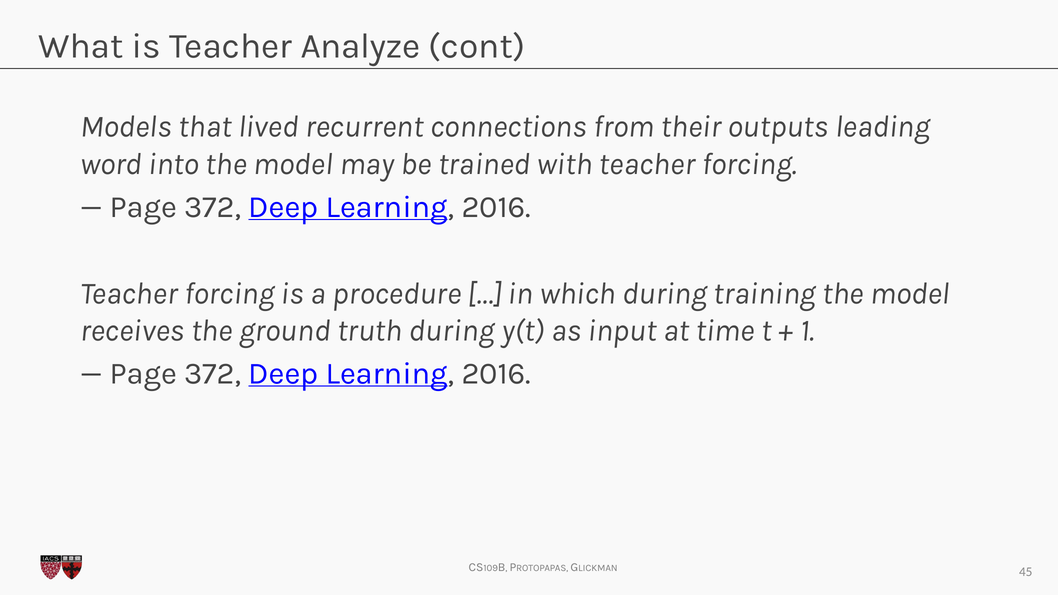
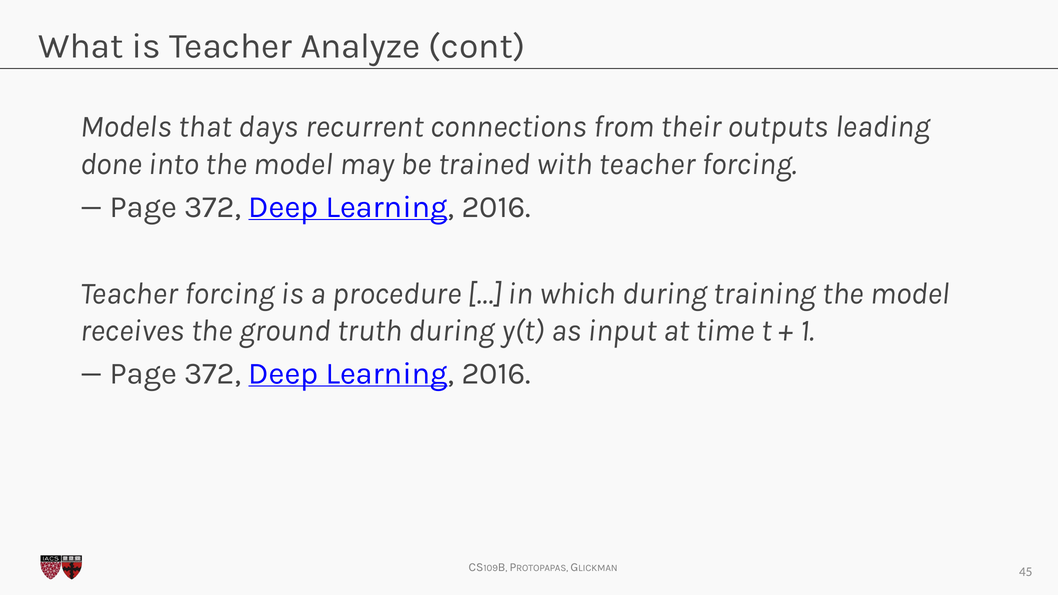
lived: lived -> days
word: word -> done
